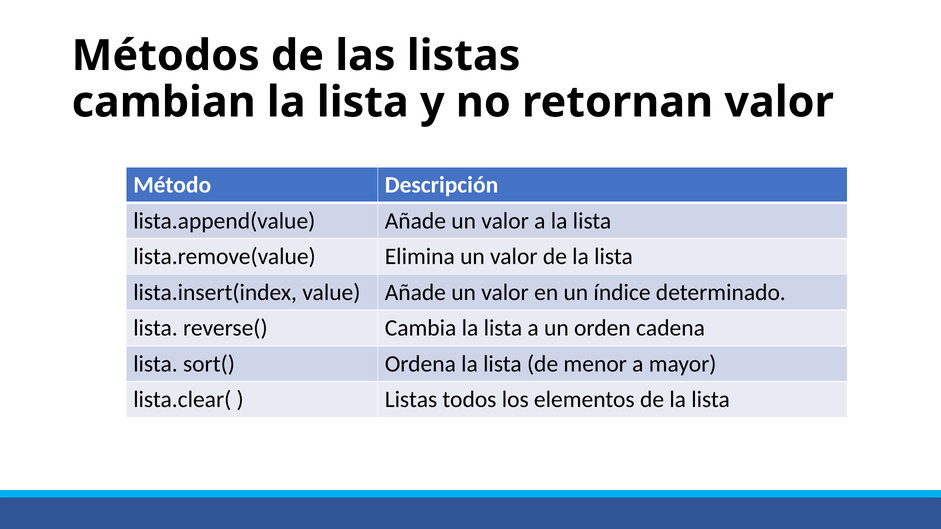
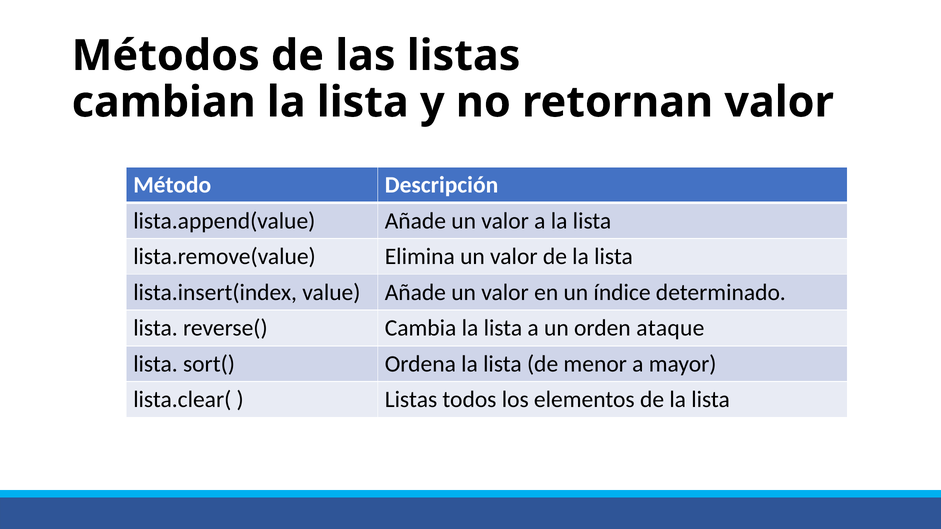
cadena: cadena -> ataque
